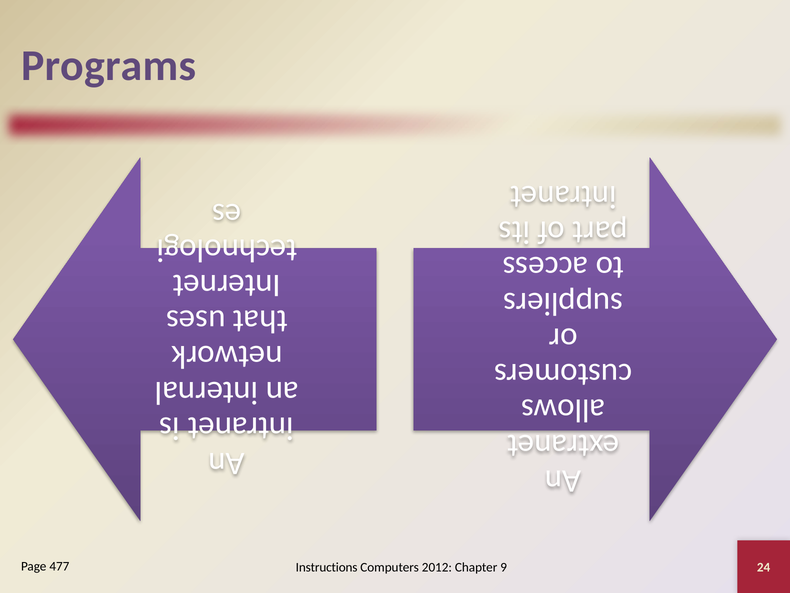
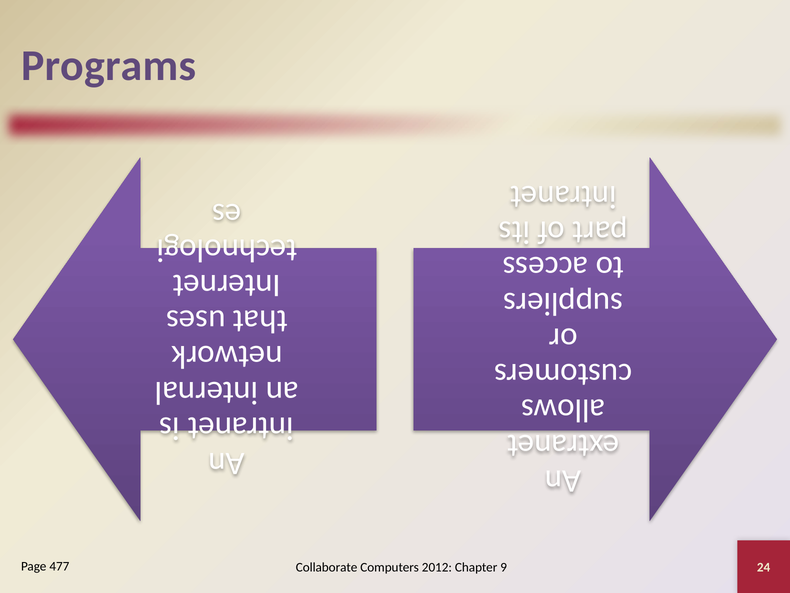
Instructions: Instructions -> Collaborate
